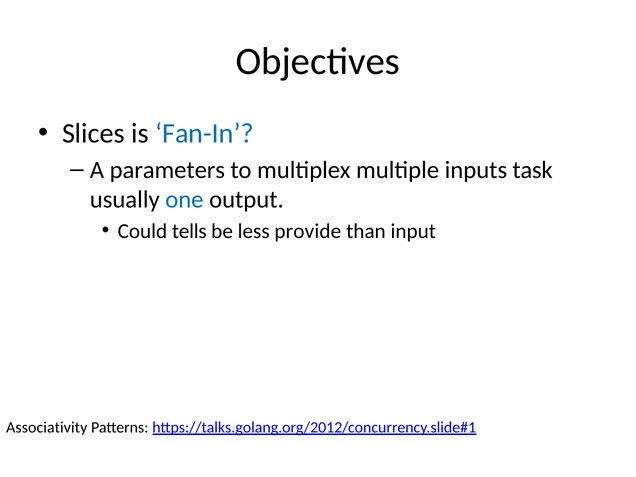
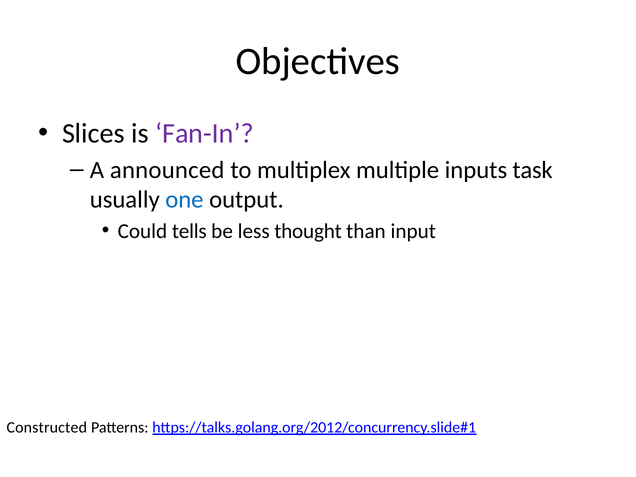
Fan-In colour: blue -> purple
parameters: parameters -> announced
provide: provide -> thought
Associativity: Associativity -> Constructed
